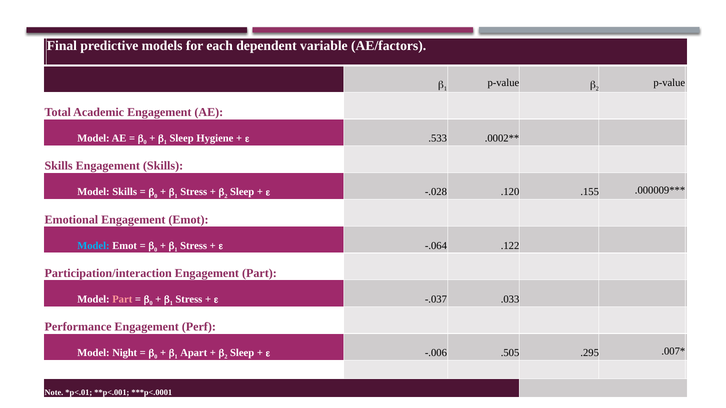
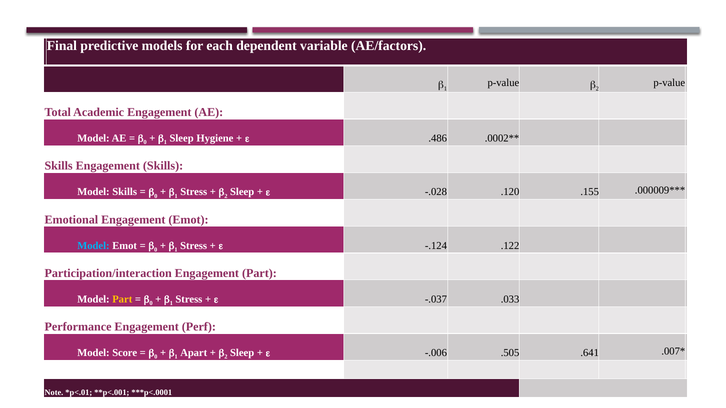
.533: .533 -> .486
-.064: -.064 -> -.124
Part at (122, 299) colour: pink -> yellow
Night: Night -> Score
.295: .295 -> .641
